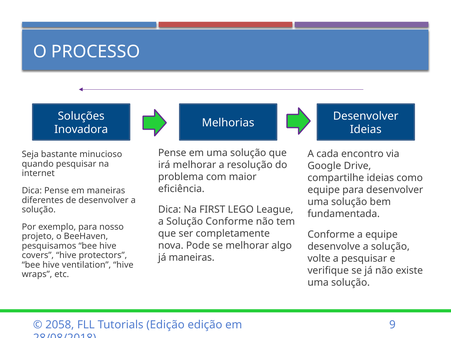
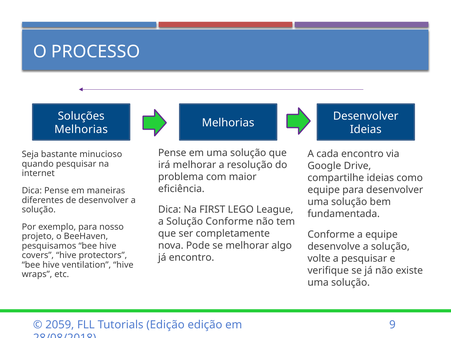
Inovadora at (81, 130): Inovadora -> Melhorias
já maneiras: maneiras -> encontro
2058: 2058 -> 2059
